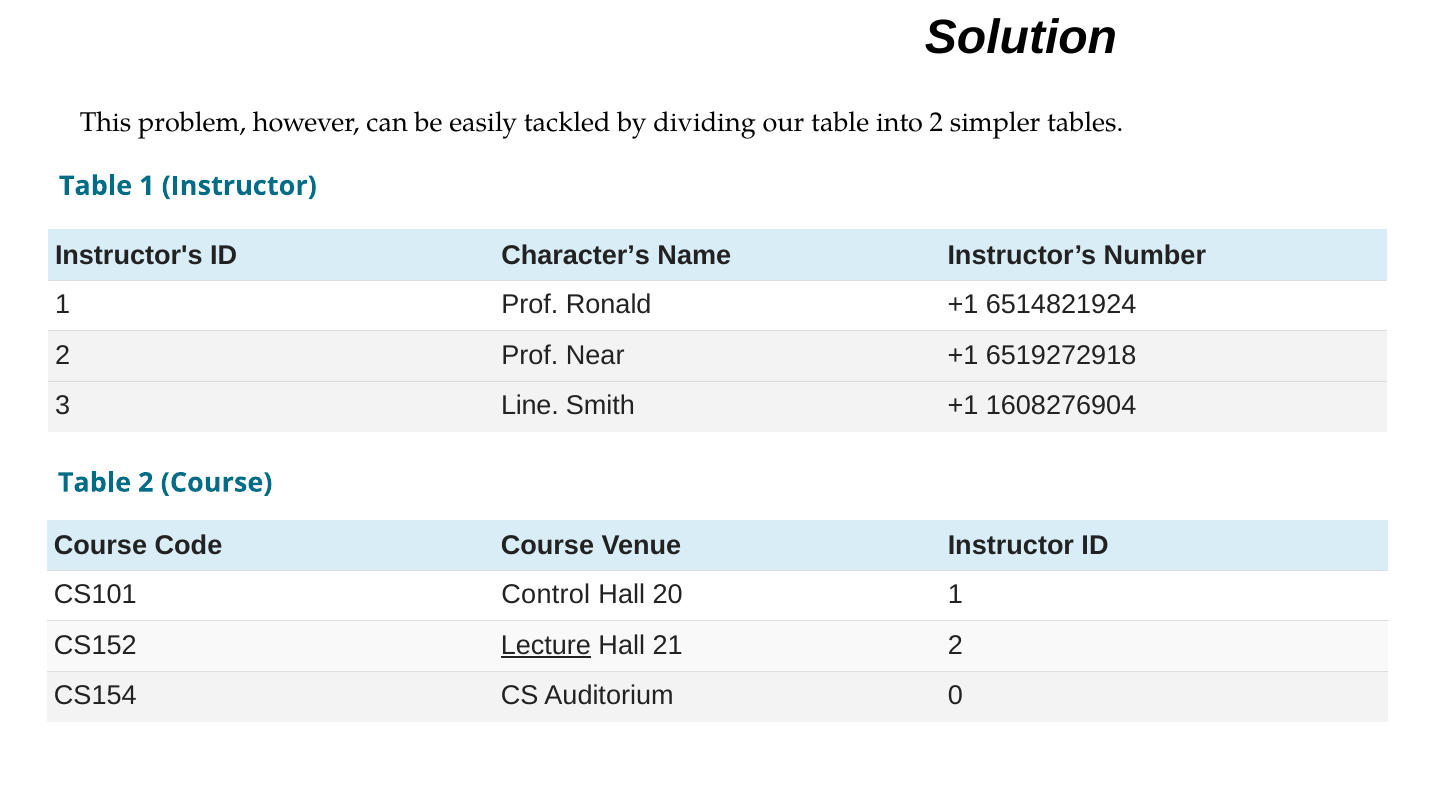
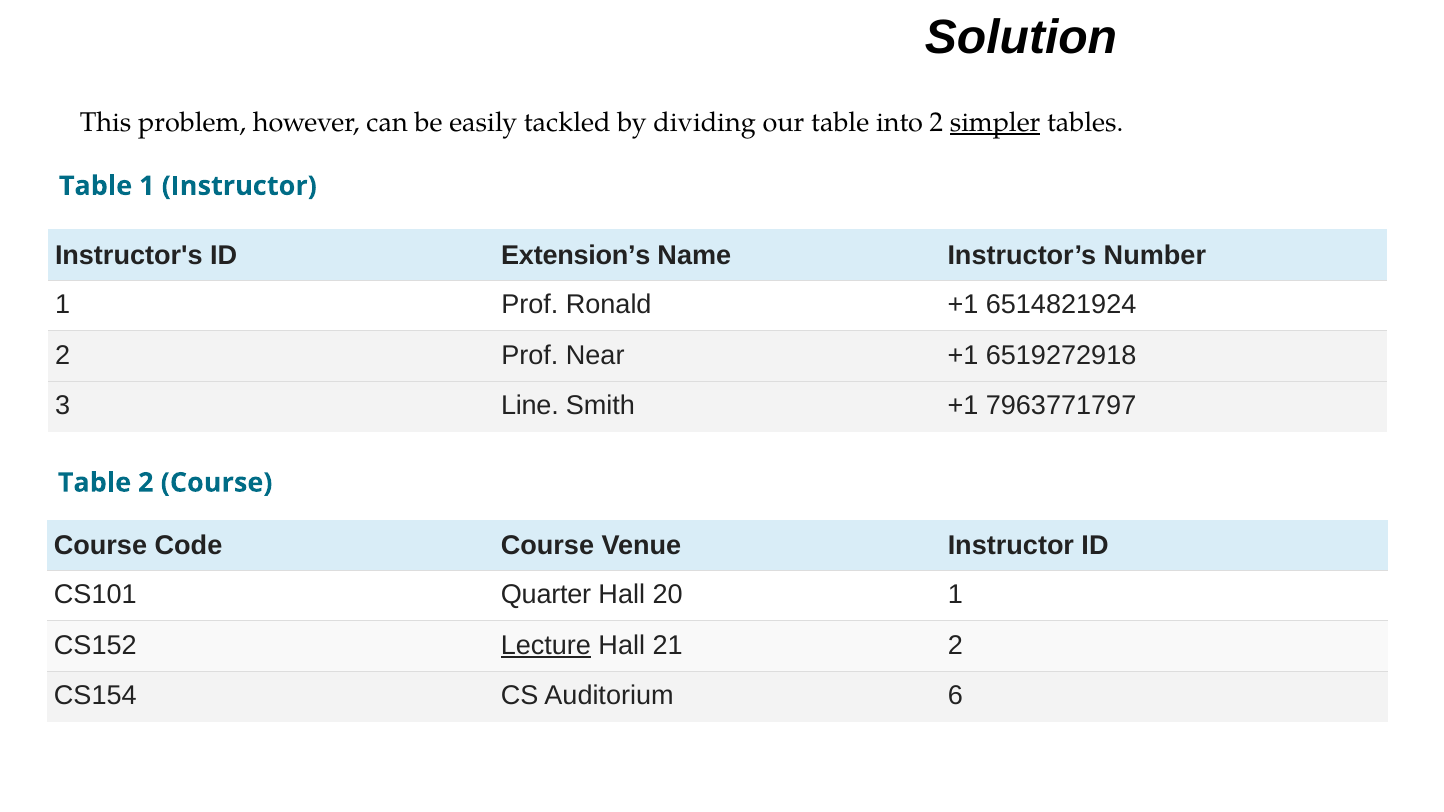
simpler underline: none -> present
Character’s: Character’s -> Extension’s
1608276904: 1608276904 -> 7963771797
Control: Control -> Quarter
0: 0 -> 6
